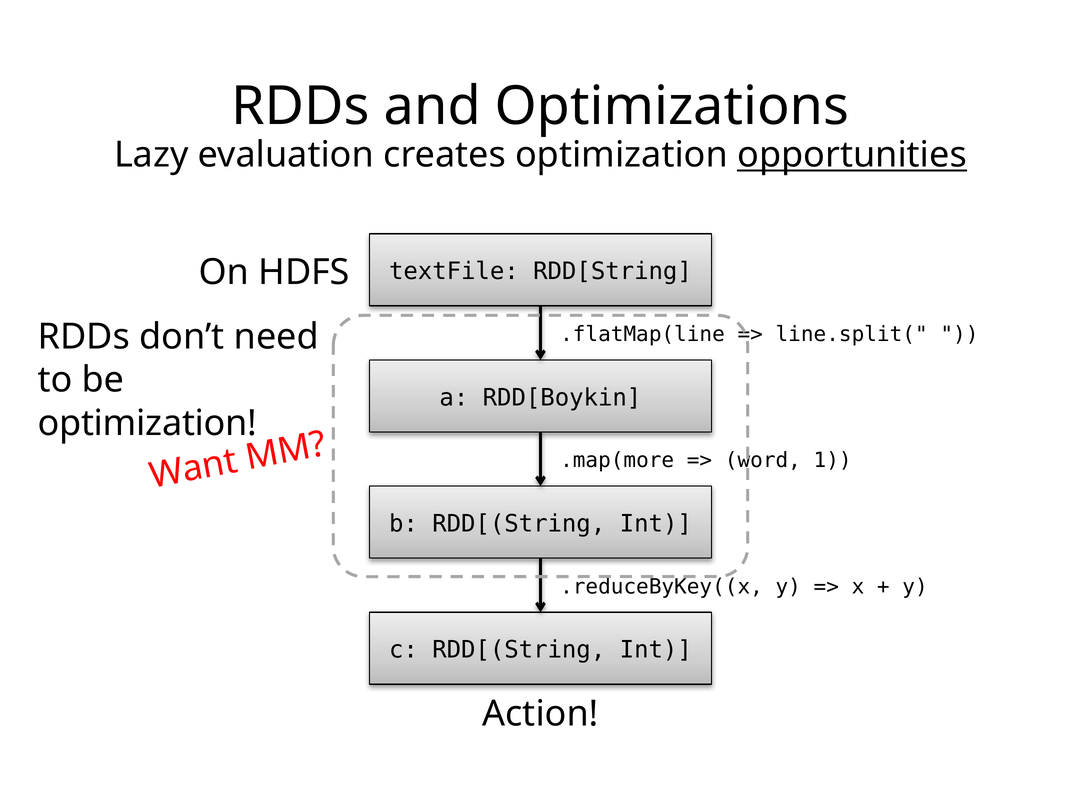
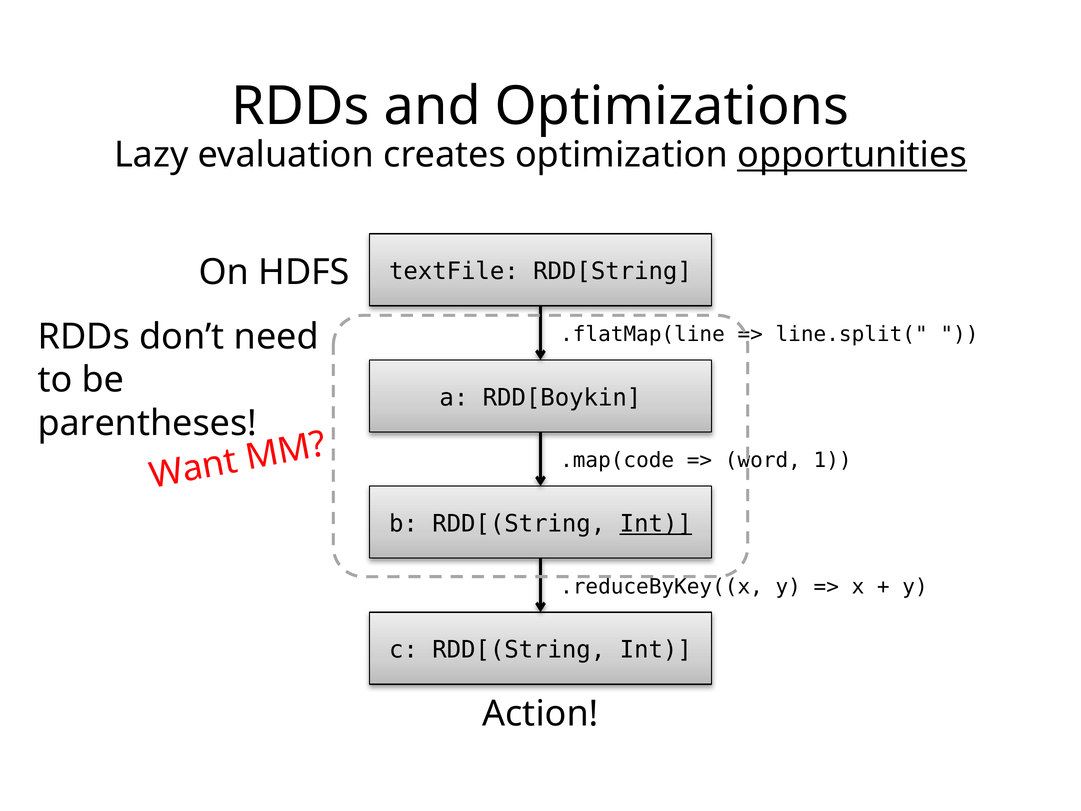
optimization at (147, 423): optimization -> parentheses
.map(more: .map(more -> .map(code
Int at (656, 524) underline: none -> present
